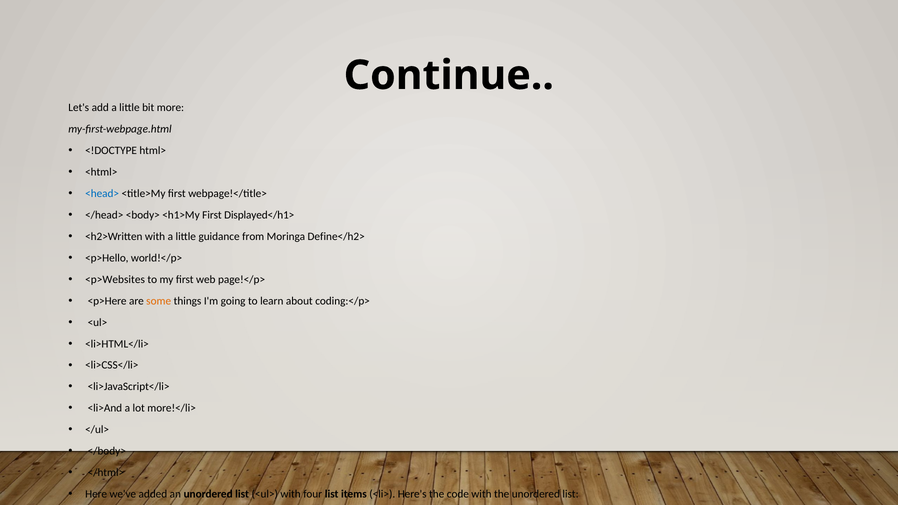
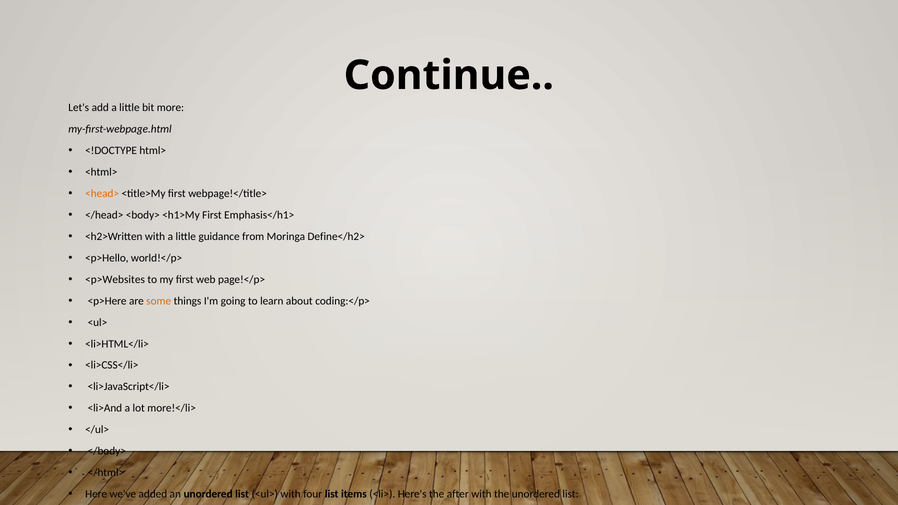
<head> colour: blue -> orange
Displayed</h1>: Displayed</h1> -> Emphasis</h1>
code: code -> after
